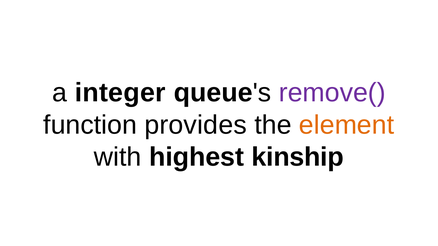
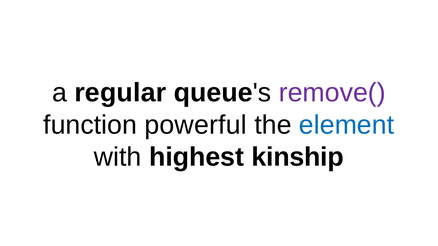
integer: integer -> regular
provides: provides -> powerful
element colour: orange -> blue
